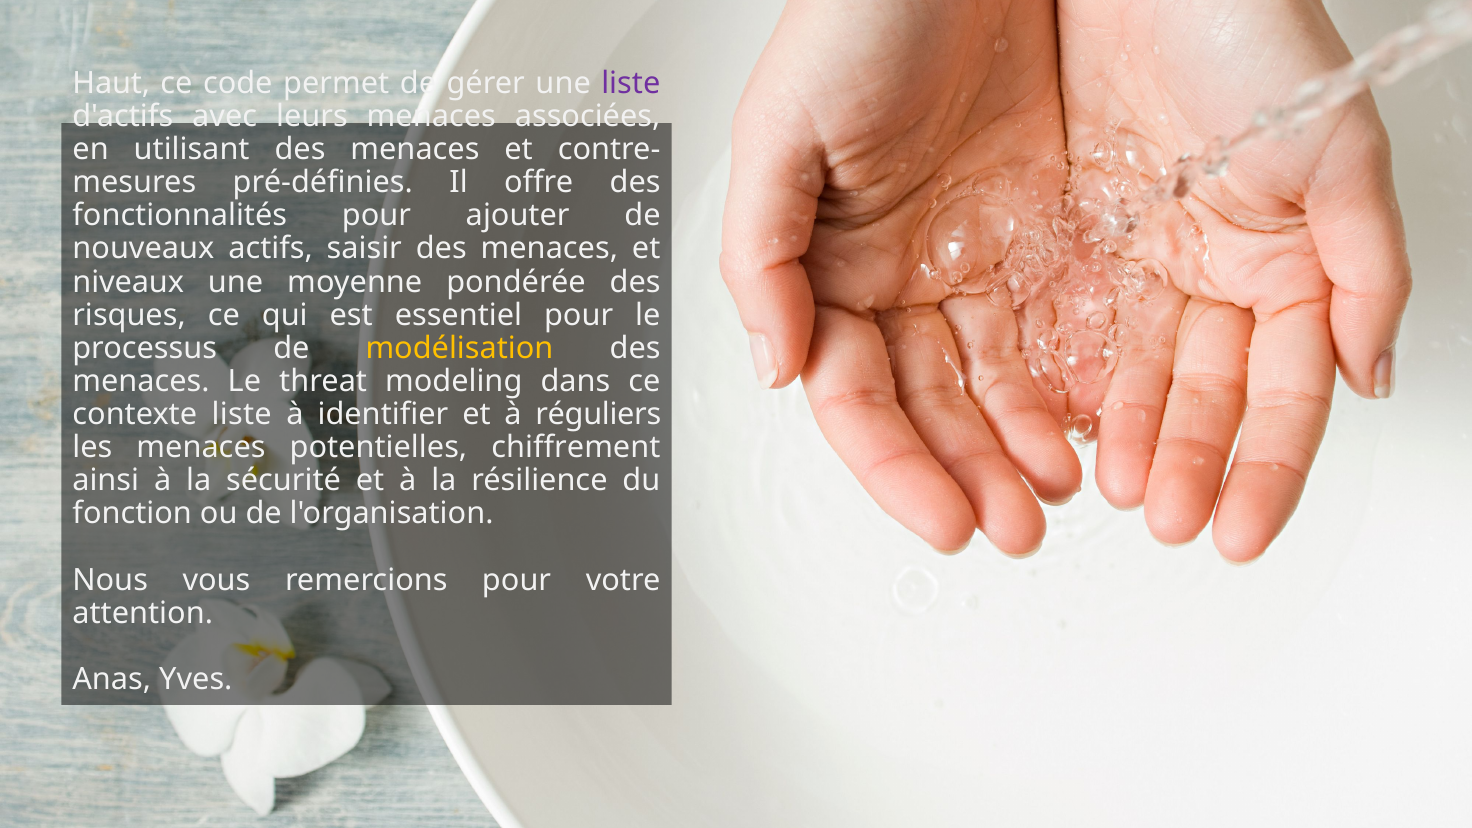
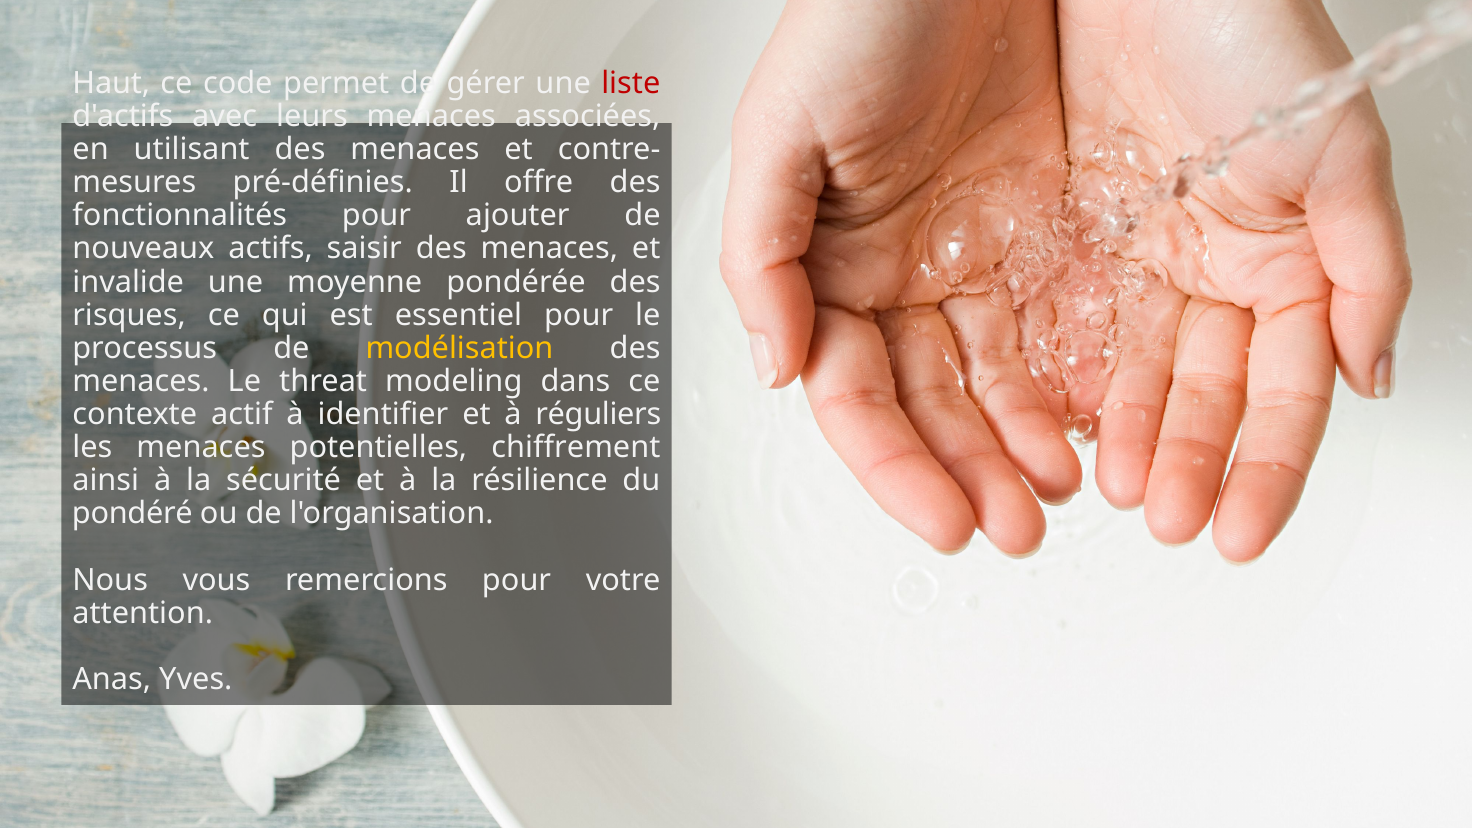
liste at (631, 83) colour: purple -> red
niveaux: niveaux -> invalide
contexte liste: liste -> actif
fonction: fonction -> pondéré
